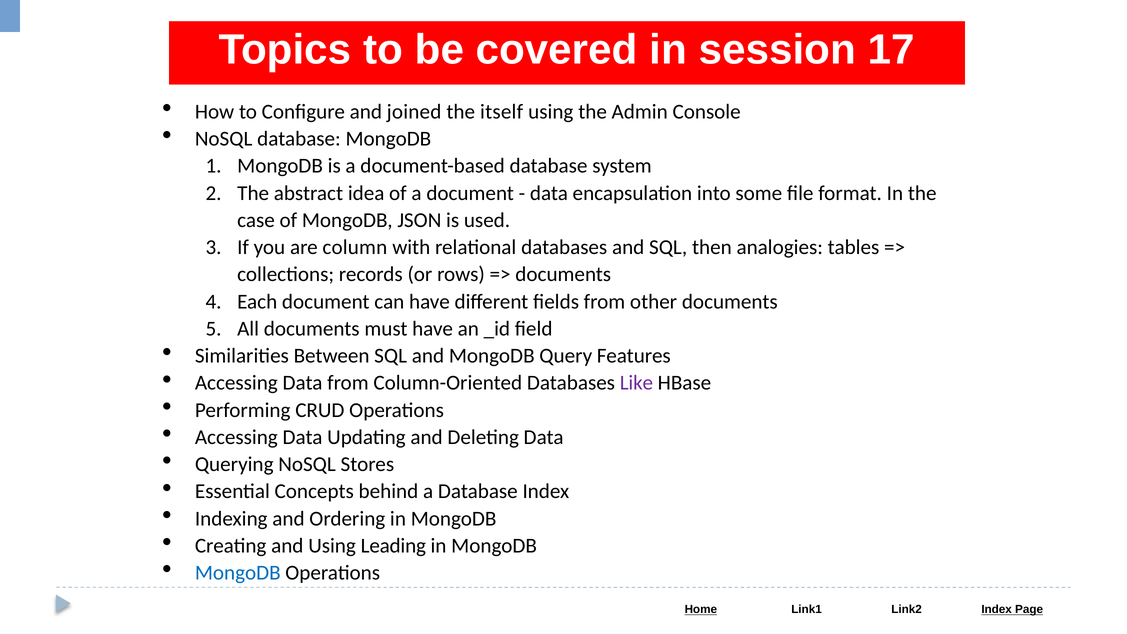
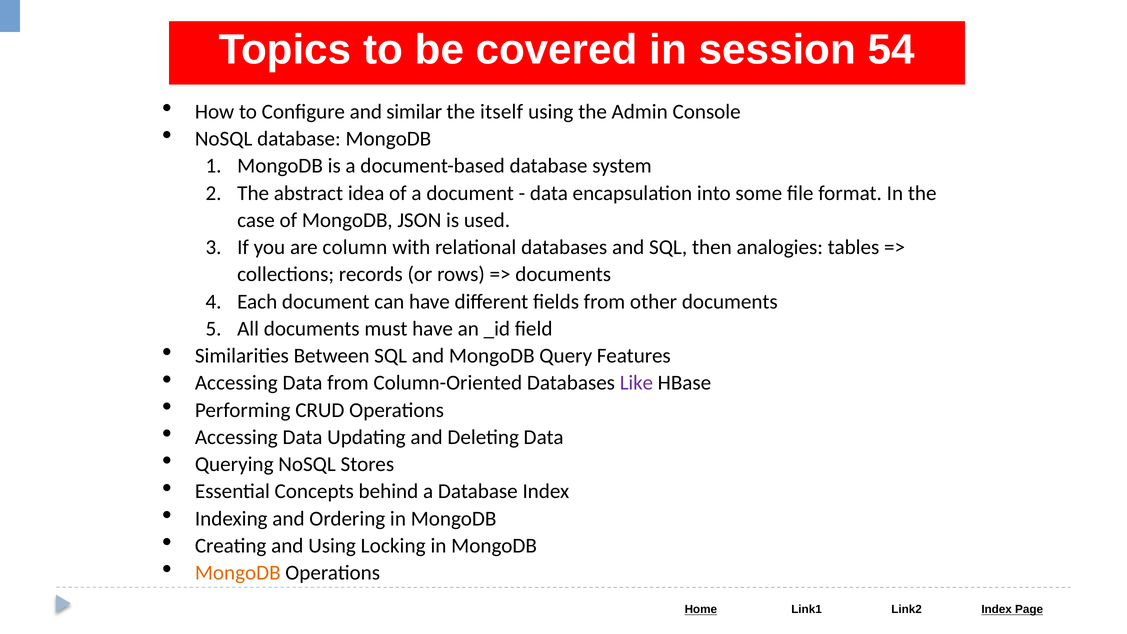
17: 17 -> 54
joined: joined -> similar
Leading: Leading -> Locking
MongoDB at (238, 573) colour: blue -> orange
